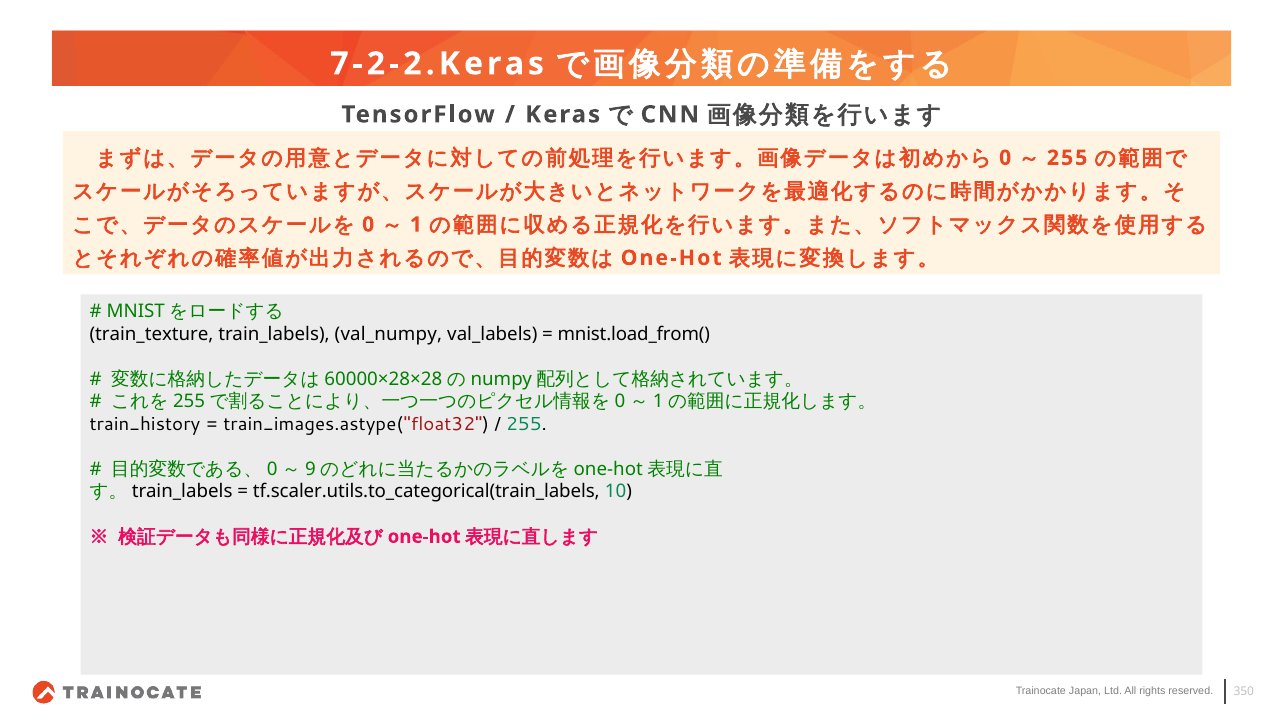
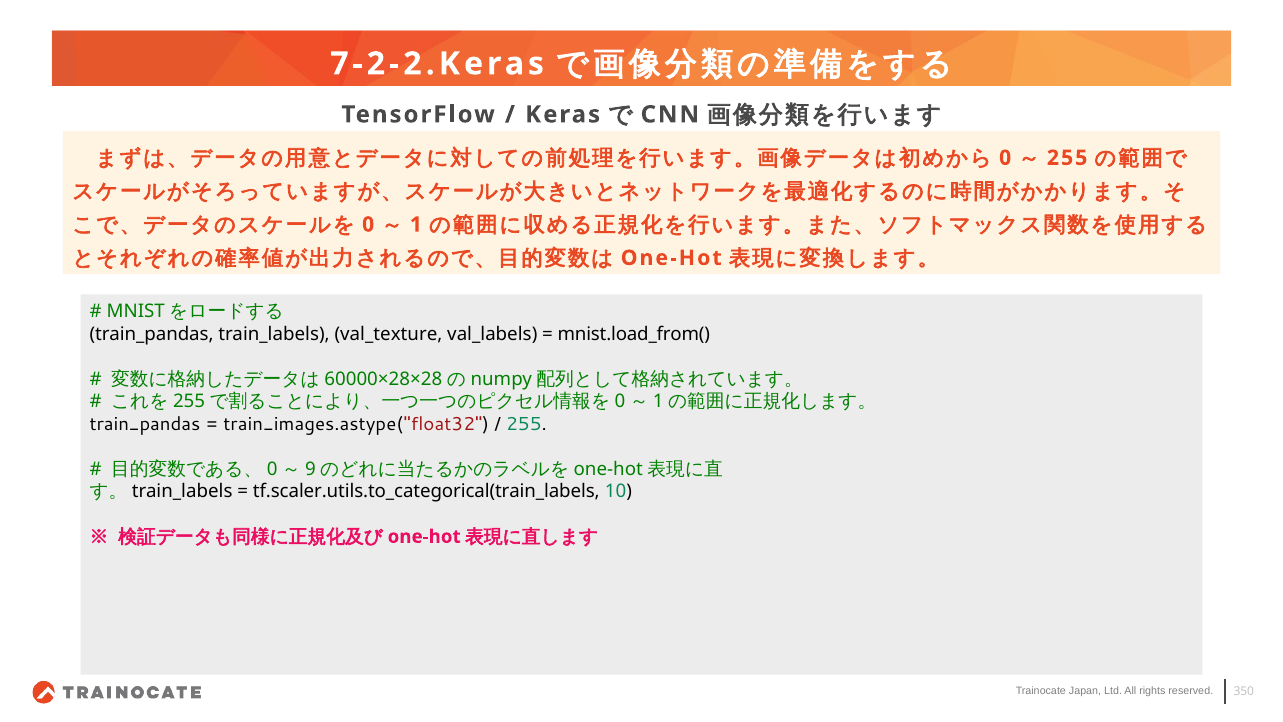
train_texture at (152, 334): train_texture -> train_pandas
val_numpy: val_numpy -> val_texture
train_history at (145, 424): train_history -> train_pandas
